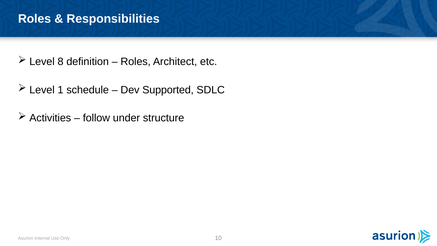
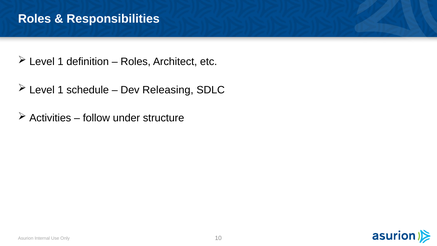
8 at (61, 62): 8 -> 1
Supported: Supported -> Releasing
